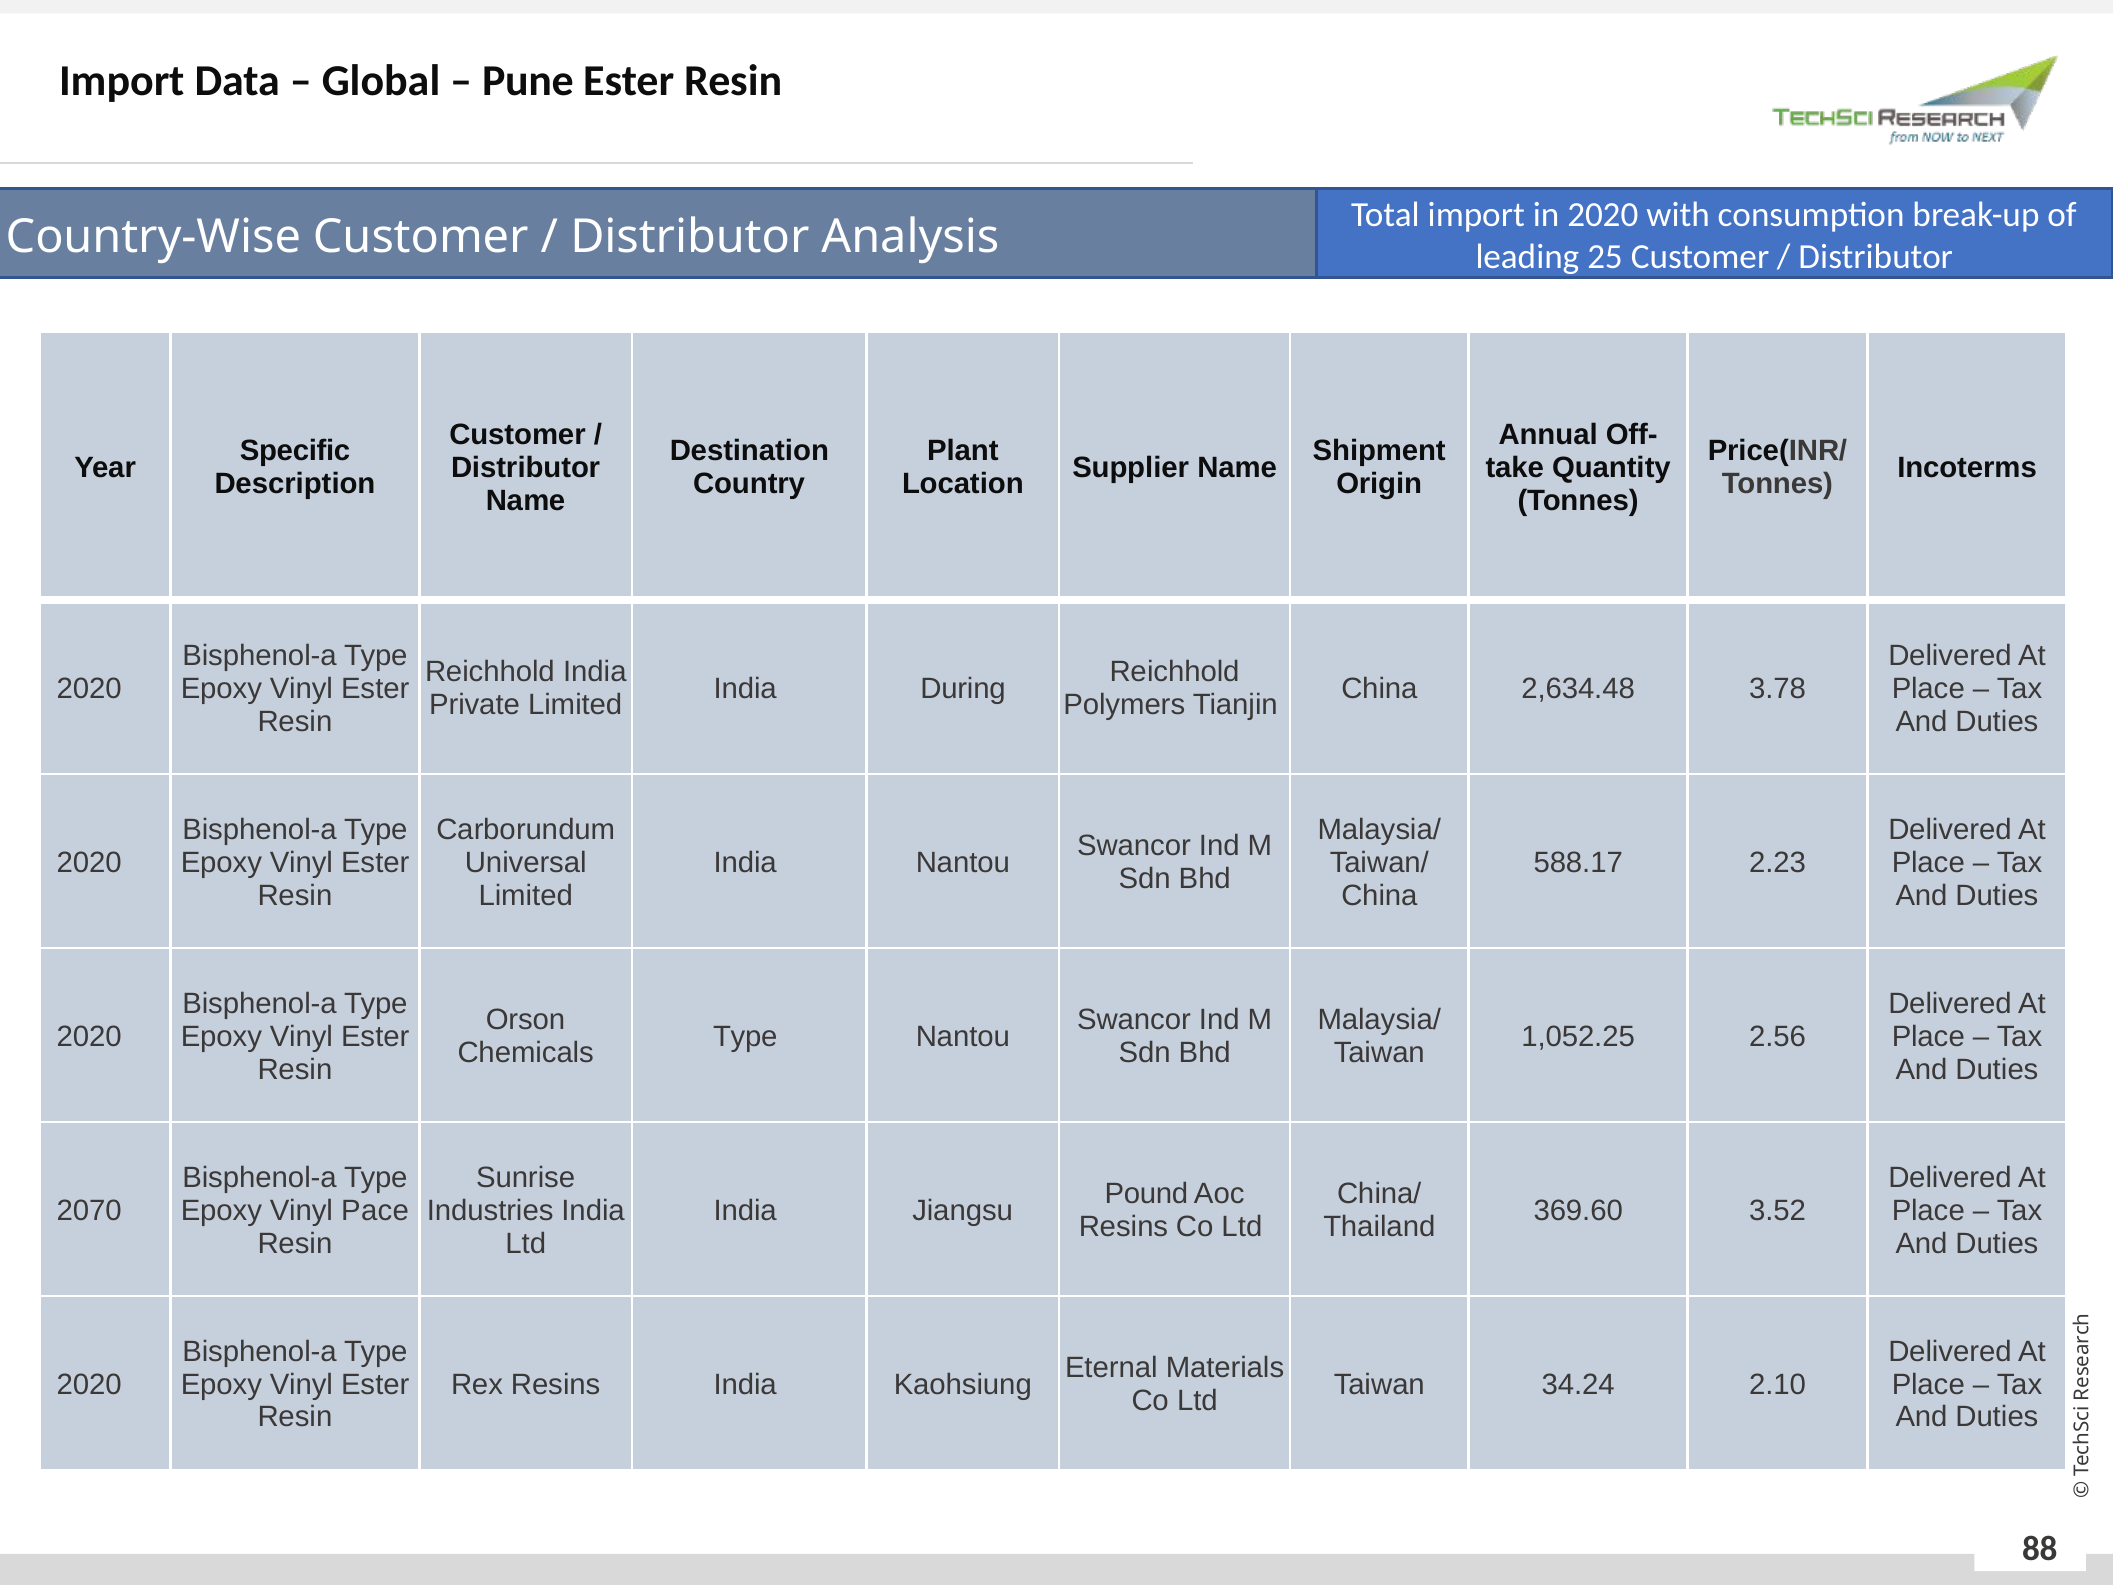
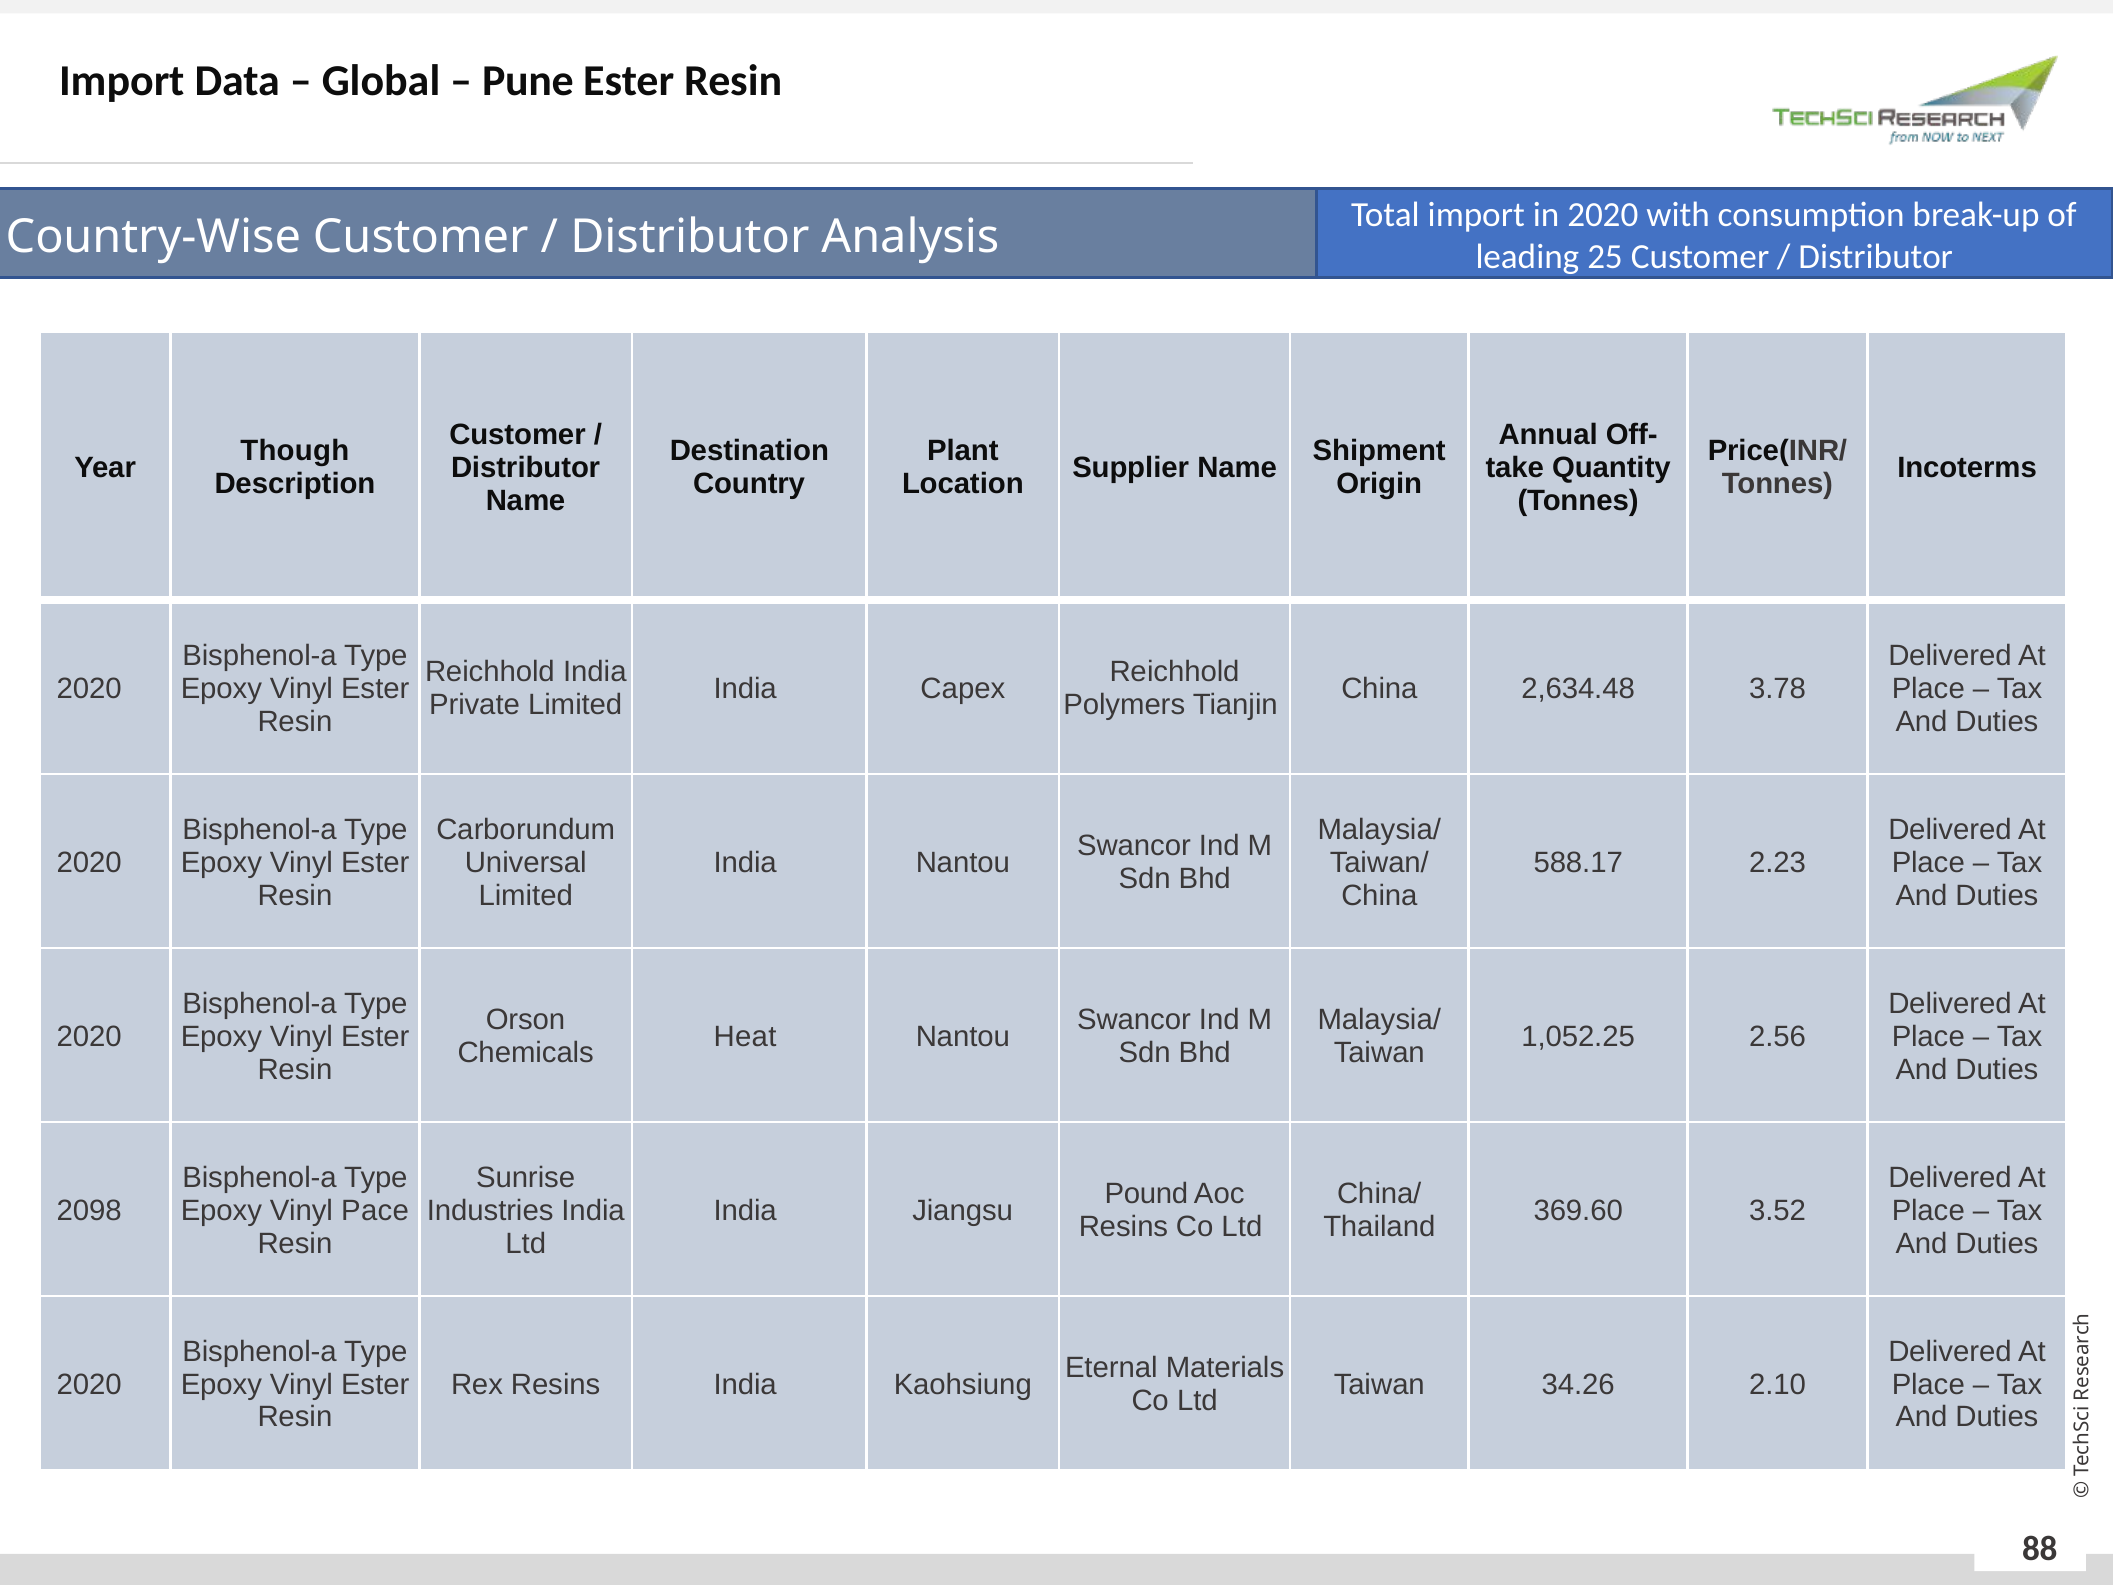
Specific: Specific -> Though
During: During -> Capex
Type at (745, 1036): Type -> Heat
2070: 2070 -> 2098
34.24: 34.24 -> 34.26
